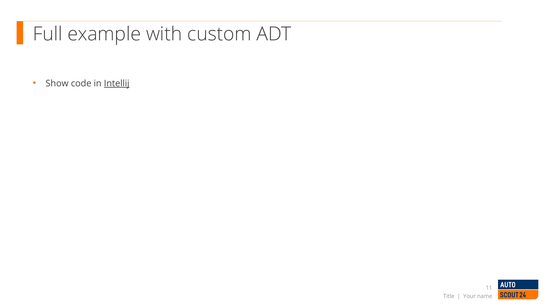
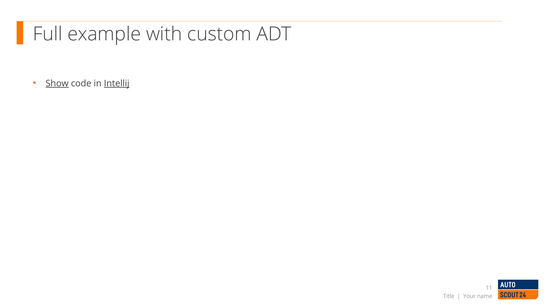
Show underline: none -> present
